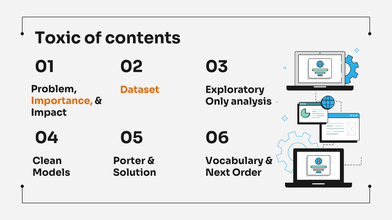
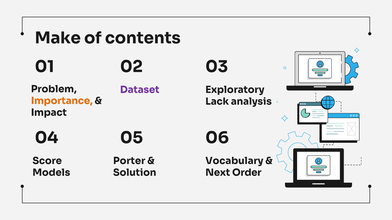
Toxic: Toxic -> Make
Dataset colour: orange -> purple
Only: Only -> Lack
Clean: Clean -> Score
